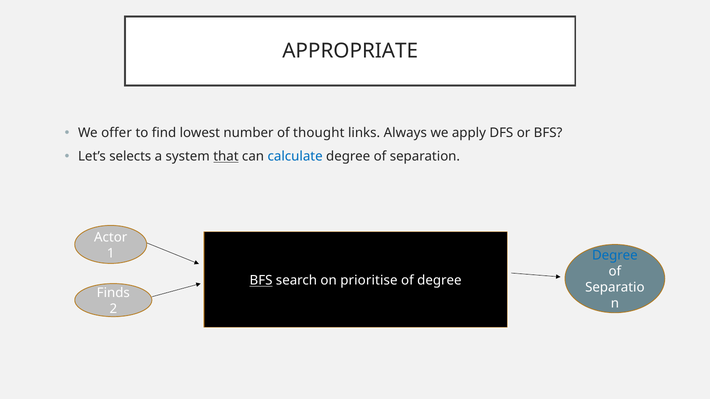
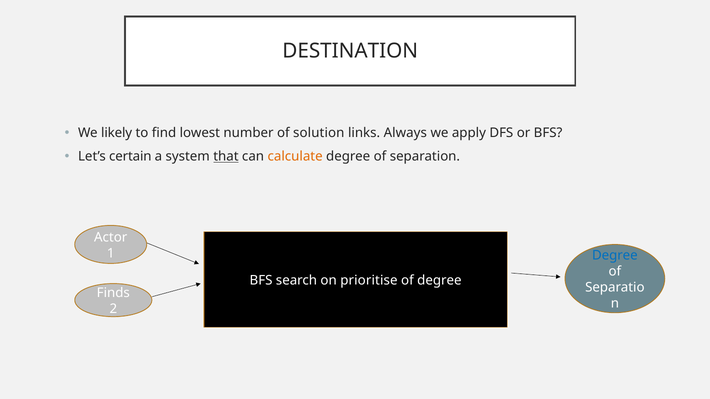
APPROPRIATE: APPROPRIATE -> DESTINATION
offer: offer -> likely
thought: thought -> solution
selects: selects -> certain
calculate colour: blue -> orange
BFS at (261, 281) underline: present -> none
